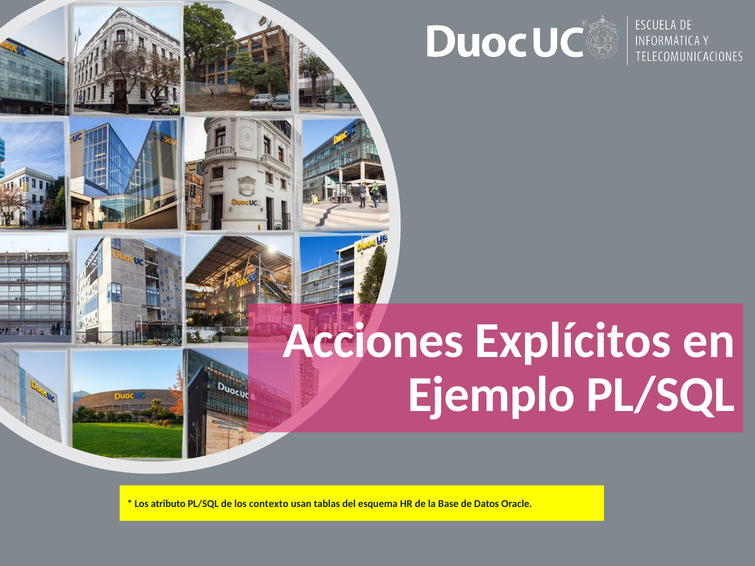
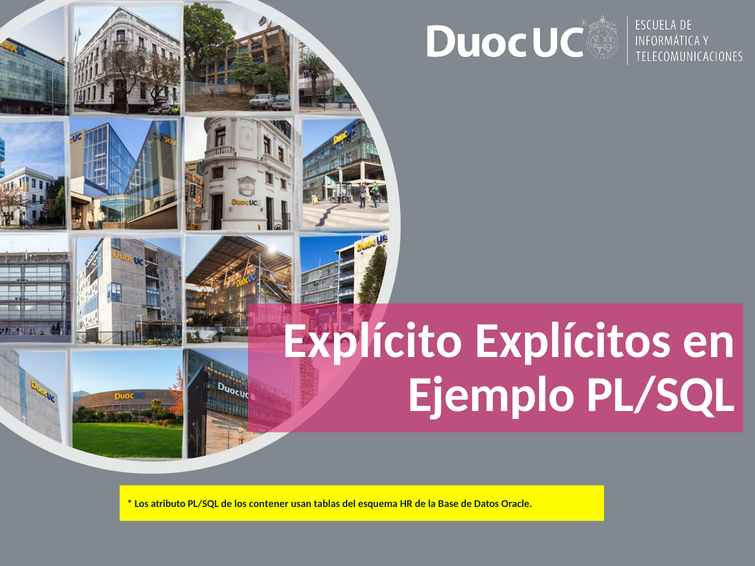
Acciones: Acciones -> Explícito
contexto: contexto -> contener
